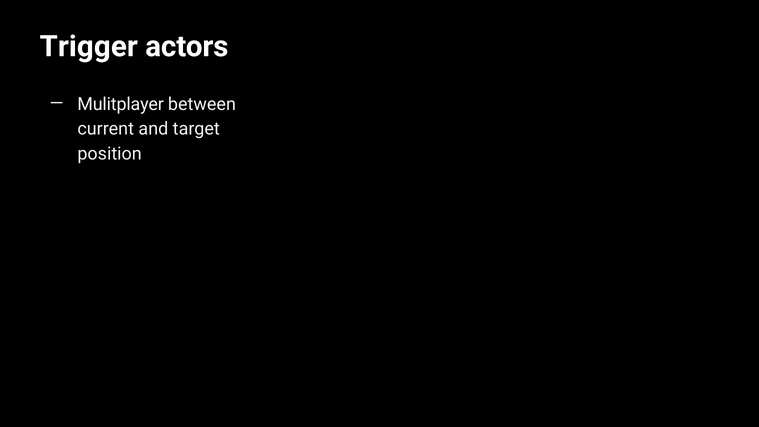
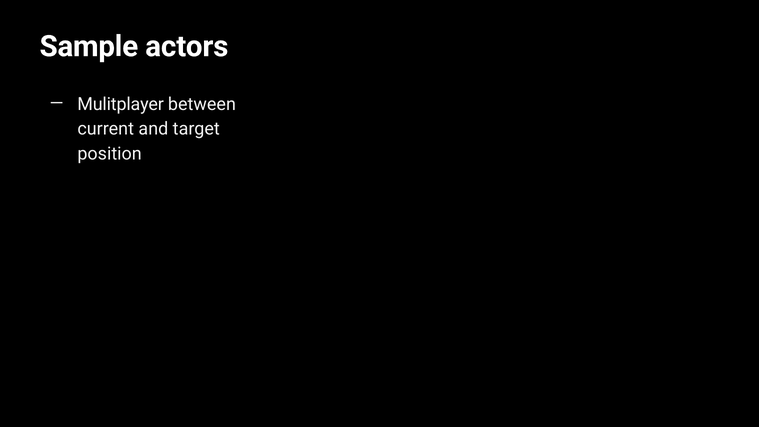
Trigger: Trigger -> Sample
